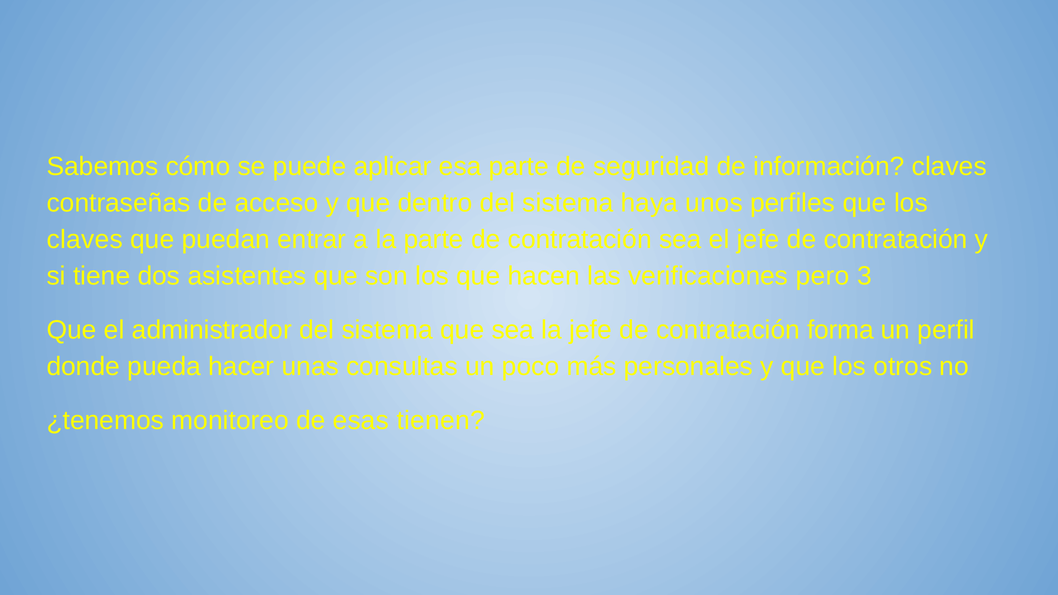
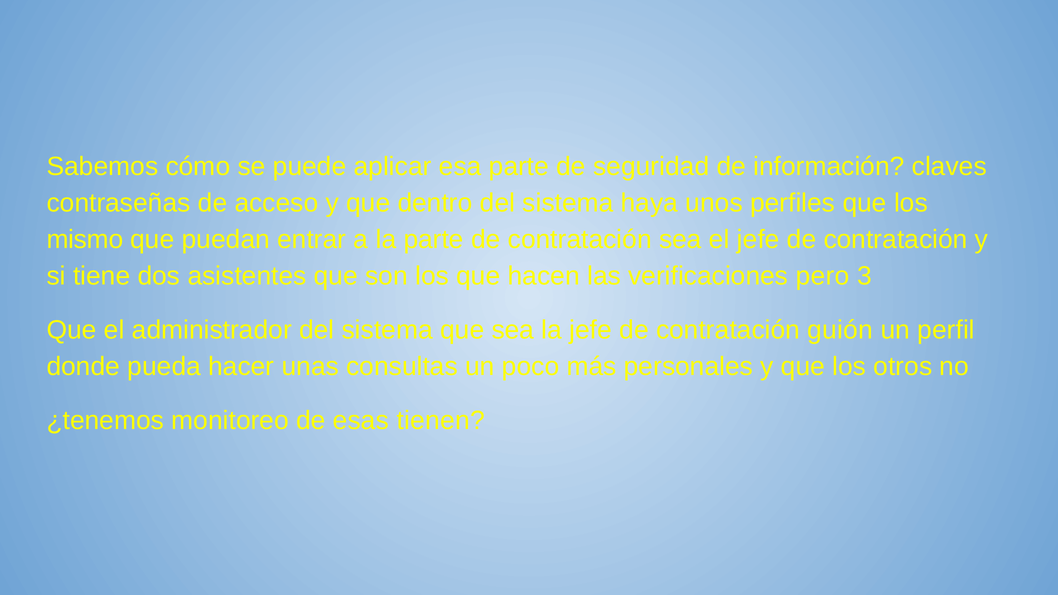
claves at (85, 239): claves -> mismo
forma: forma -> guión
